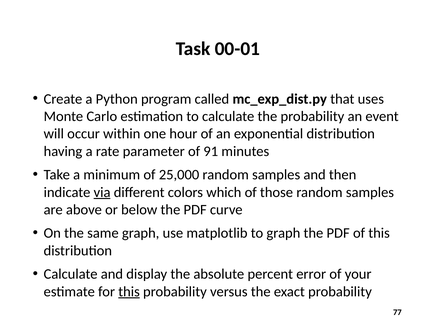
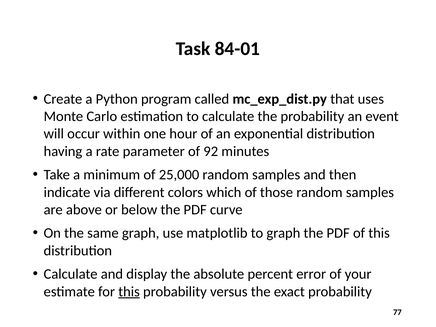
00-01: 00-01 -> 84-01
91: 91 -> 92
via underline: present -> none
